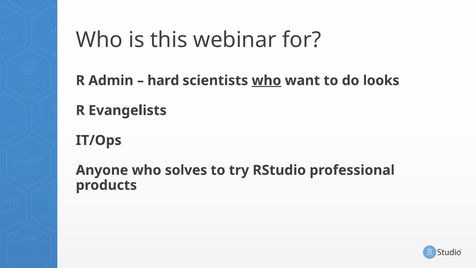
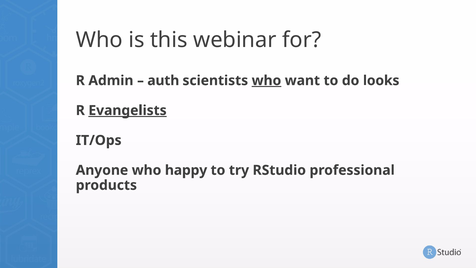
hard: hard -> auth
Evangelists underline: none -> present
solves: solves -> happy
